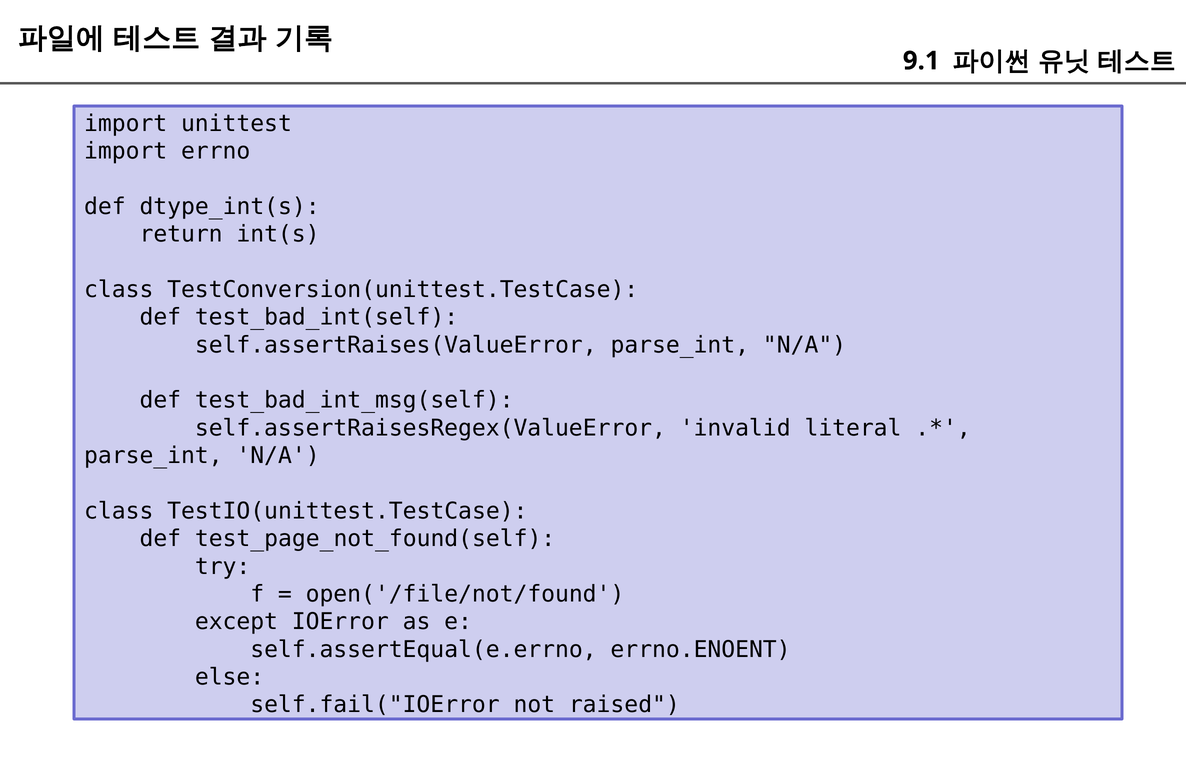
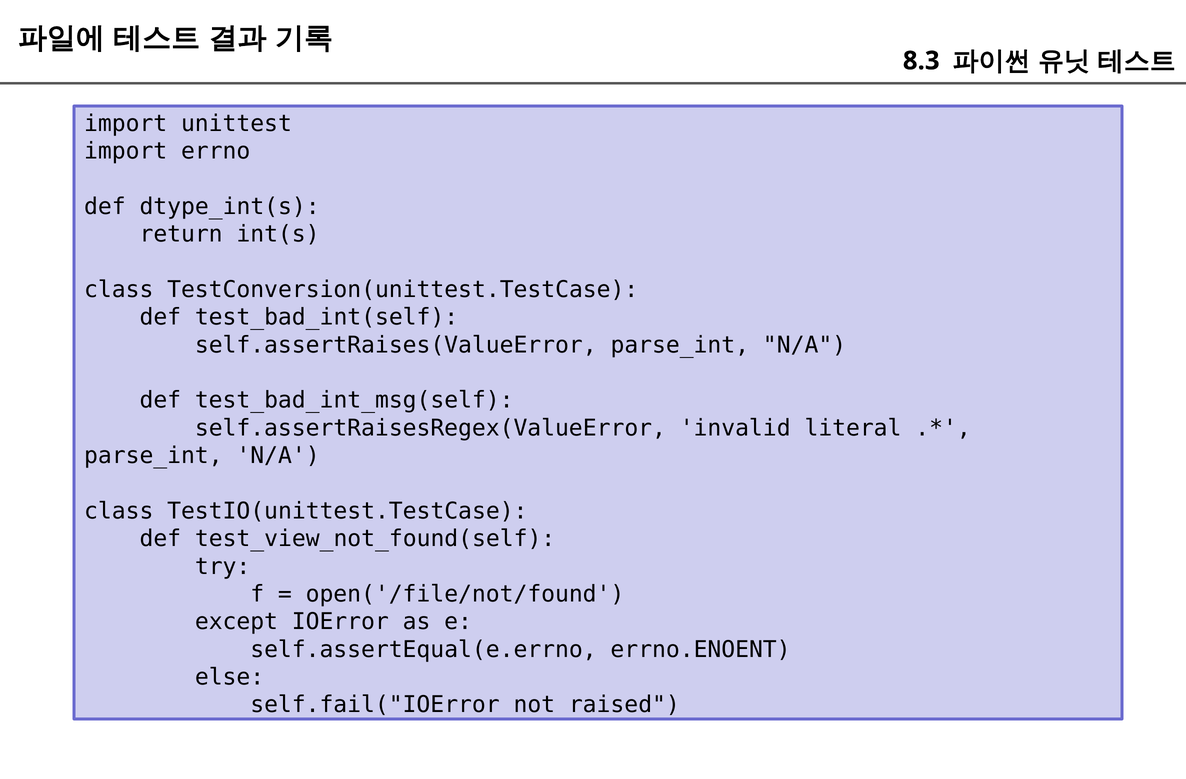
9.1: 9.1 -> 8.3
test_page_not_found(self: test_page_not_found(self -> test_view_not_found(self
